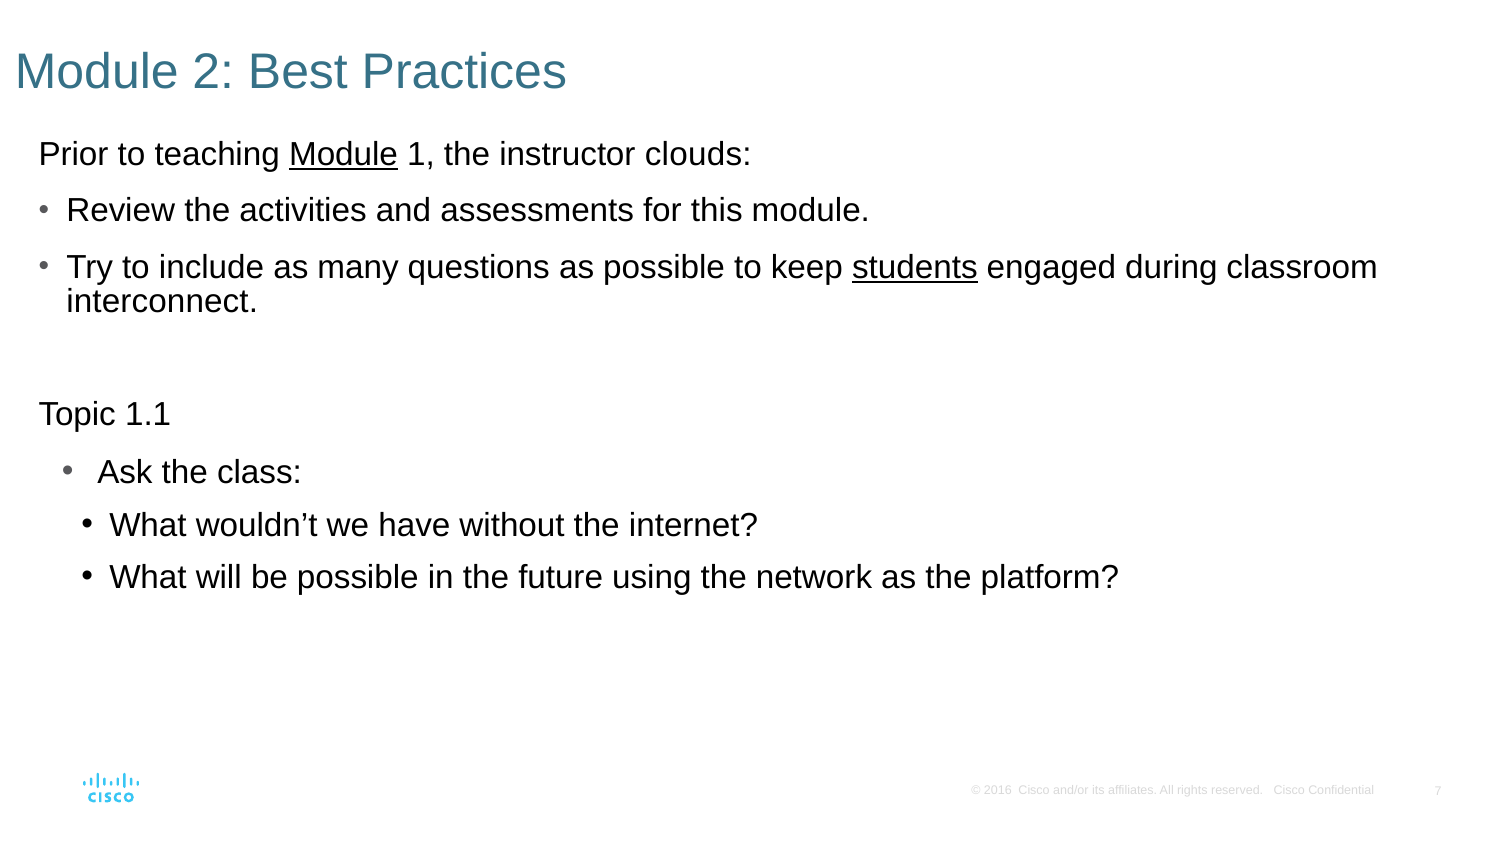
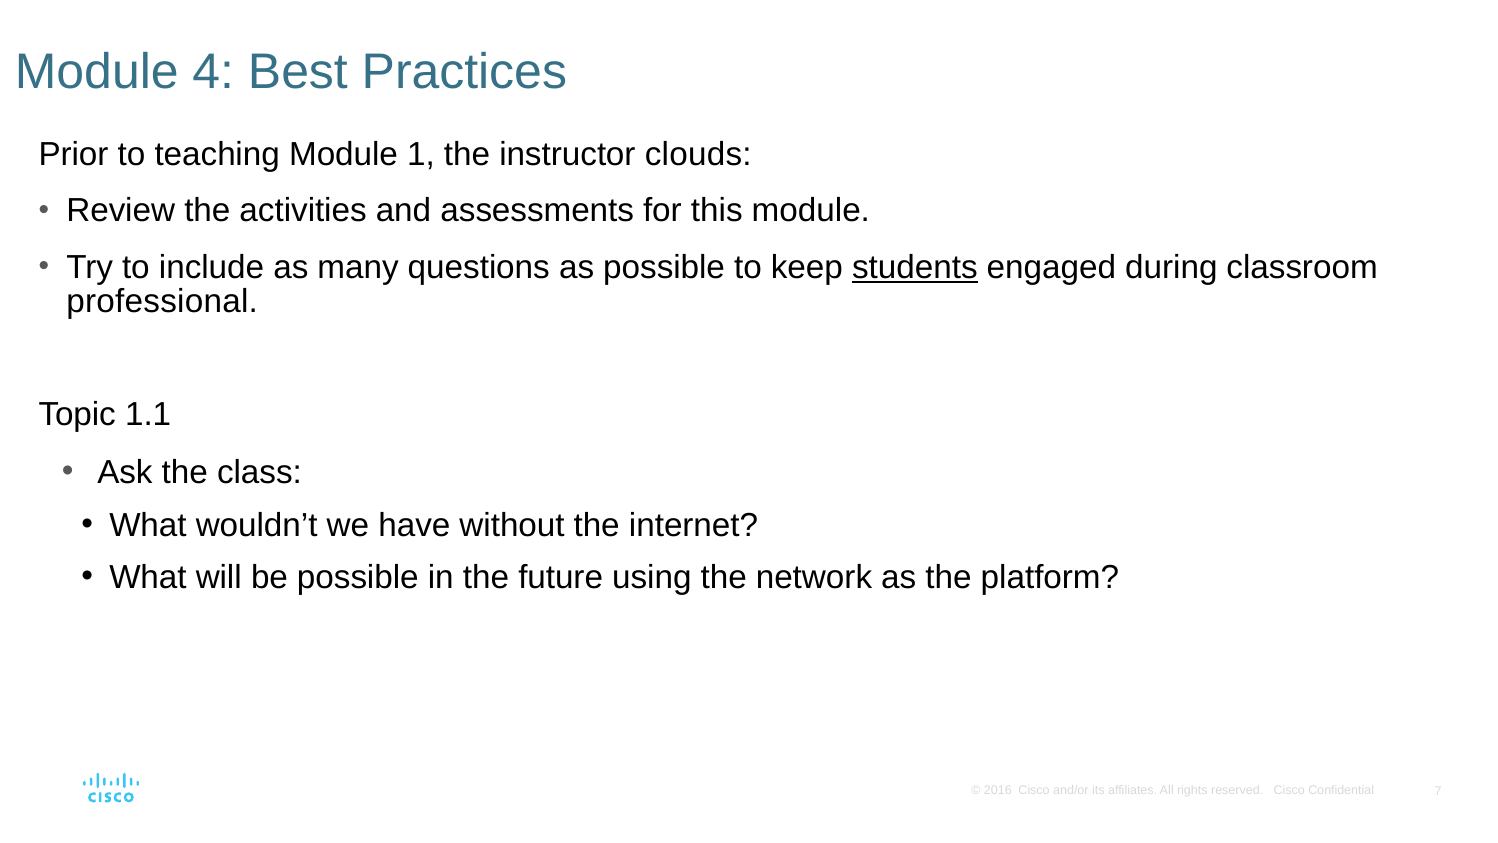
2: 2 -> 4
Module at (344, 155) underline: present -> none
interconnect: interconnect -> professional
